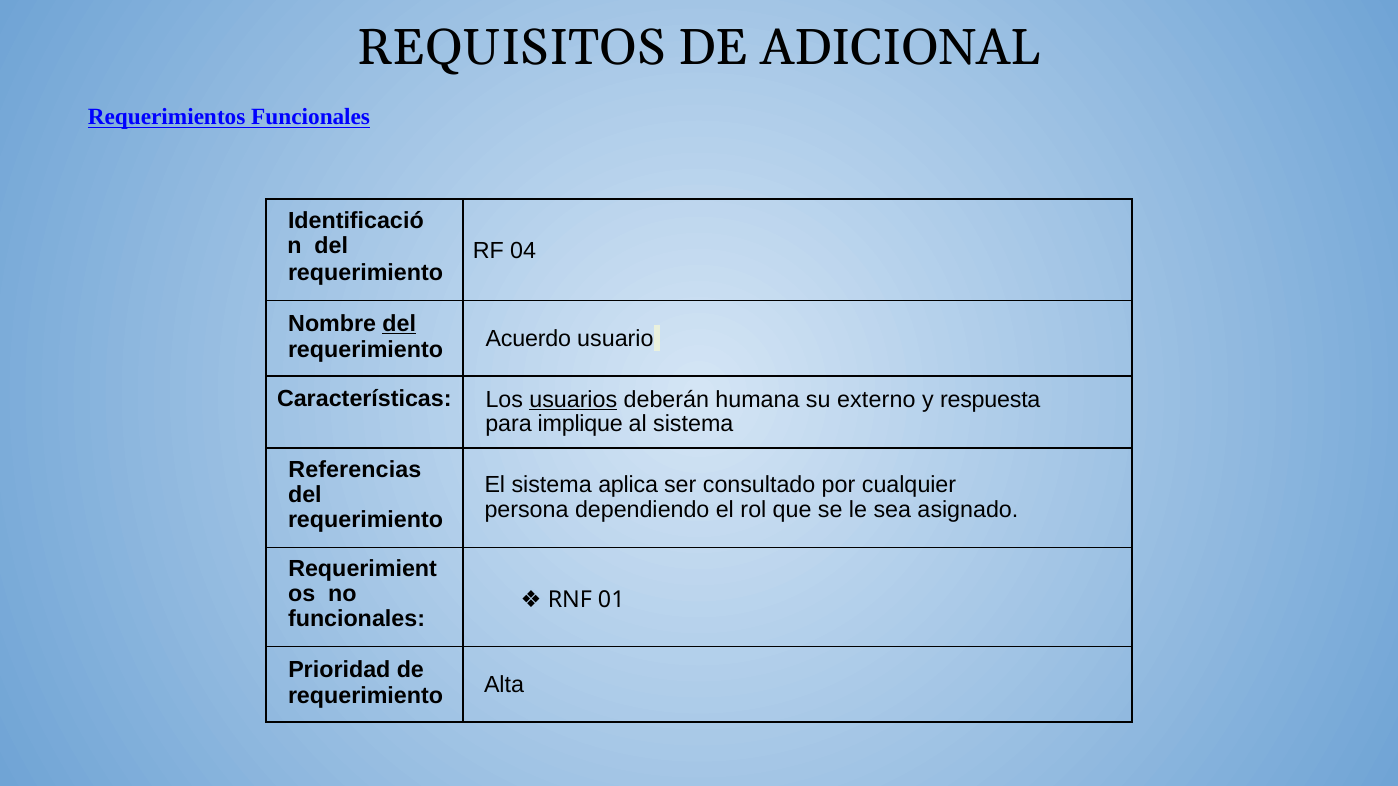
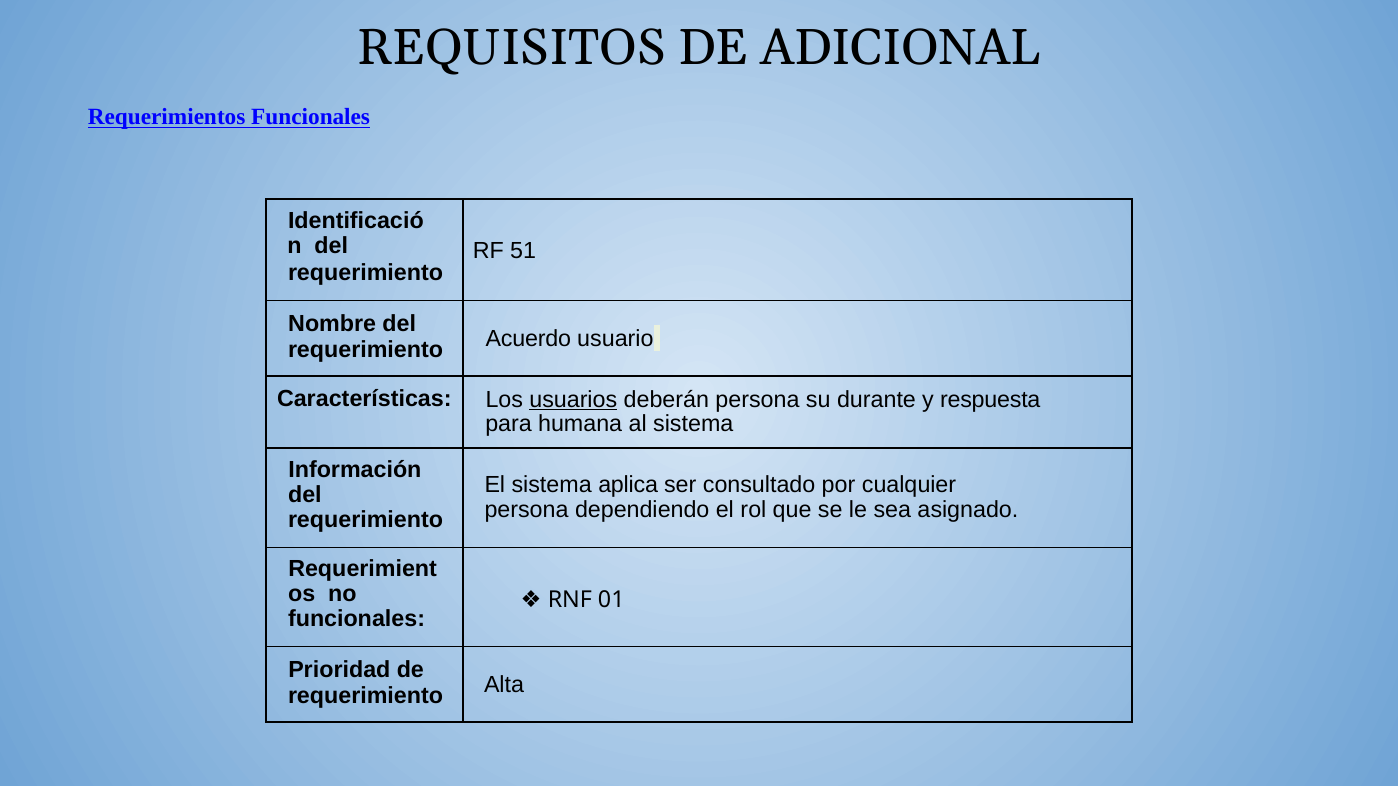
04: 04 -> 51
del at (399, 324) underline: present -> none
deberán humana: humana -> persona
externo: externo -> durante
implique: implique -> humana
Referencias: Referencias -> Información
